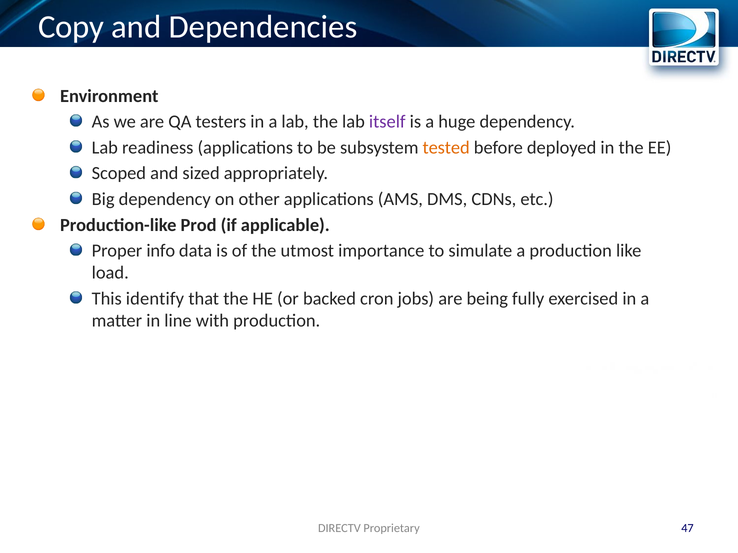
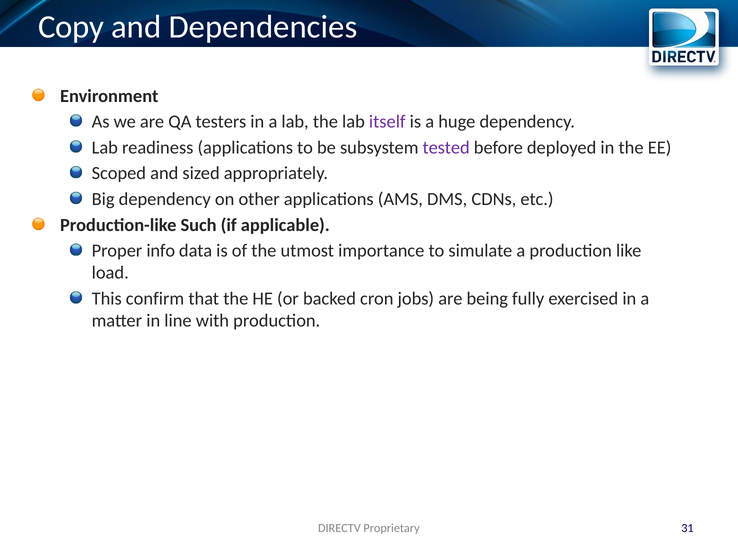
tested colour: orange -> purple
Prod: Prod -> Such
identify: identify -> confirm
47: 47 -> 31
